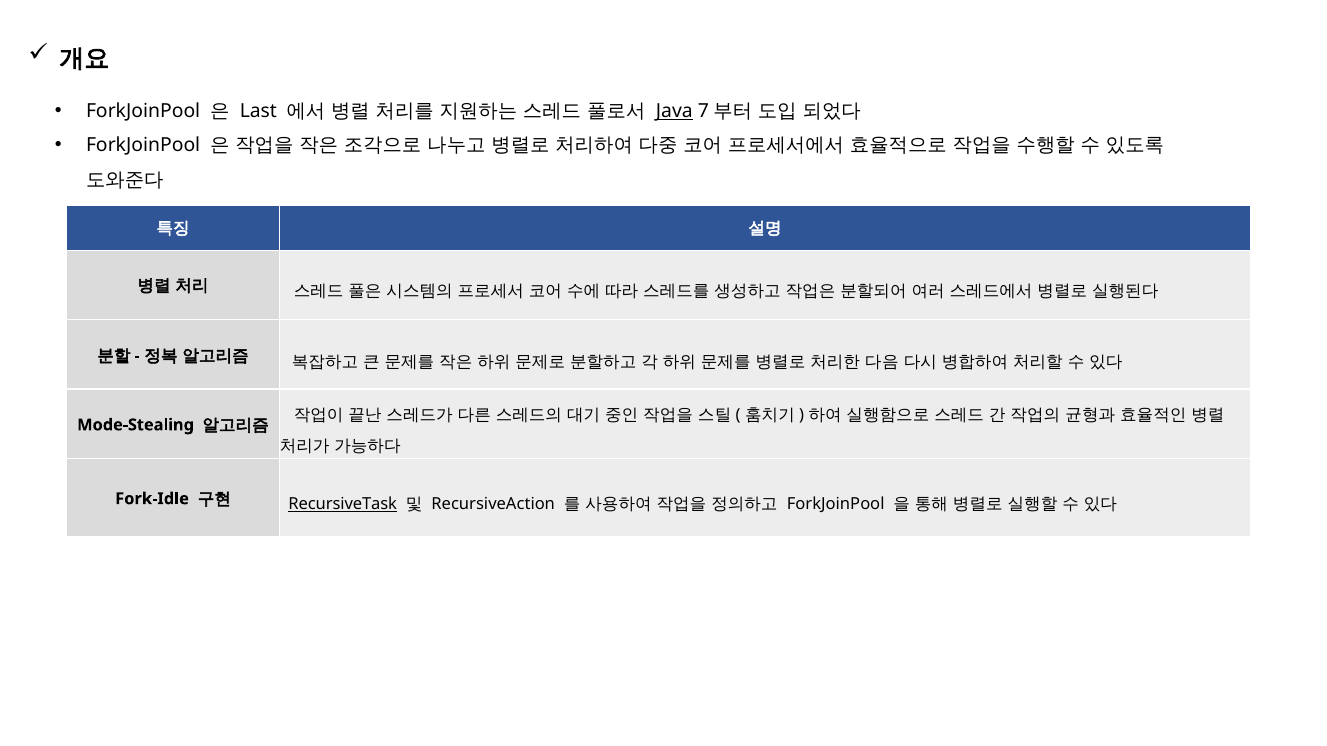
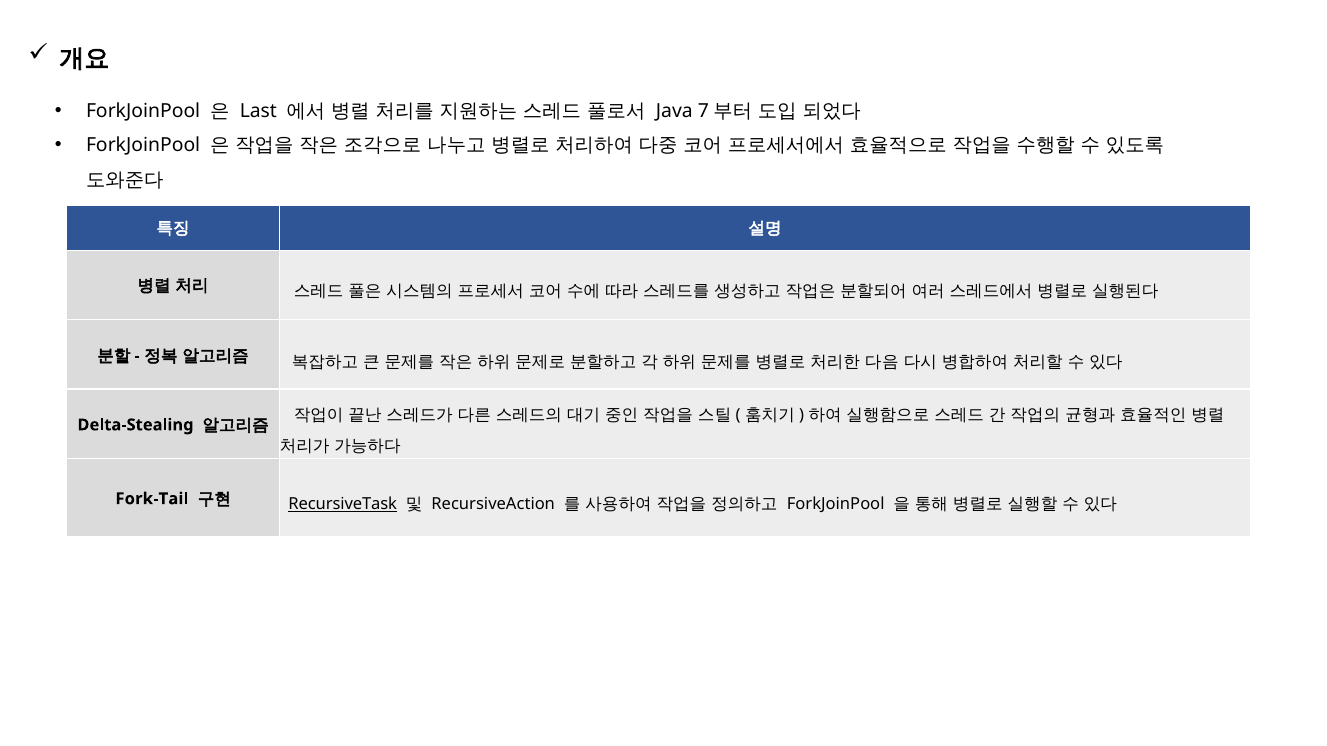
Java underline: present -> none
Mode-Stealing: Mode-Stealing -> Delta-Stealing
Fork-Idle: Fork-Idle -> Fork-Tail
